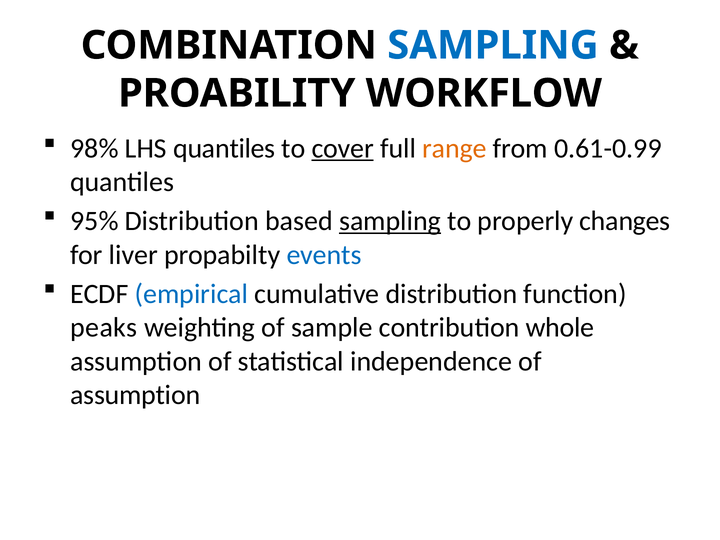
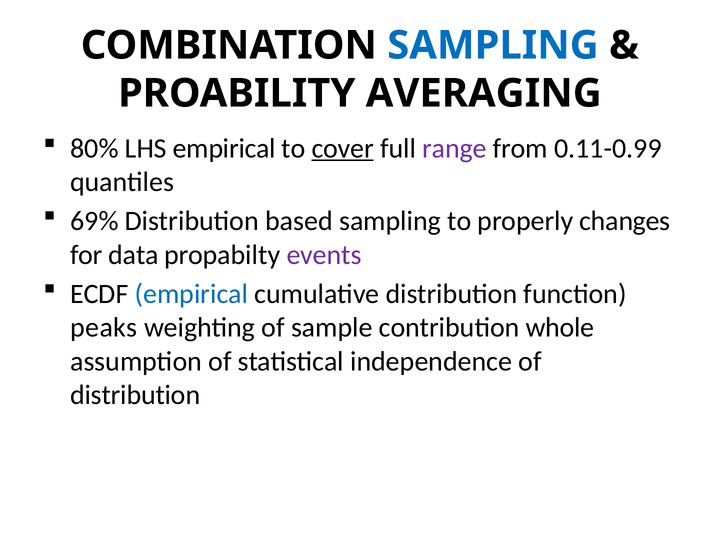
WORKFLOW: WORKFLOW -> AVERAGING
98%: 98% -> 80%
LHS quantiles: quantiles -> empirical
range colour: orange -> purple
0.61-0.99: 0.61-0.99 -> 0.11-0.99
95%: 95% -> 69%
sampling at (390, 221) underline: present -> none
liver: liver -> data
events colour: blue -> purple
assumption at (135, 395): assumption -> distribution
